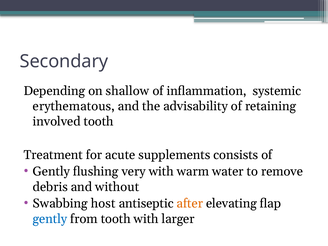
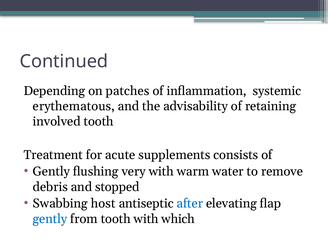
Secondary: Secondary -> Continued
shallow: shallow -> patches
without: without -> stopped
after colour: orange -> blue
larger: larger -> which
